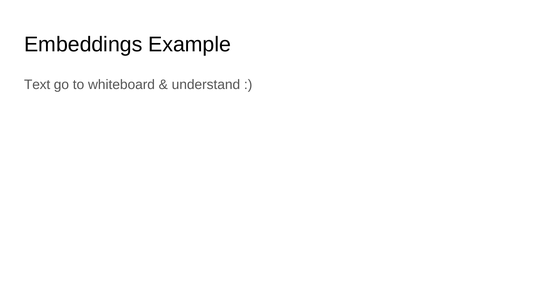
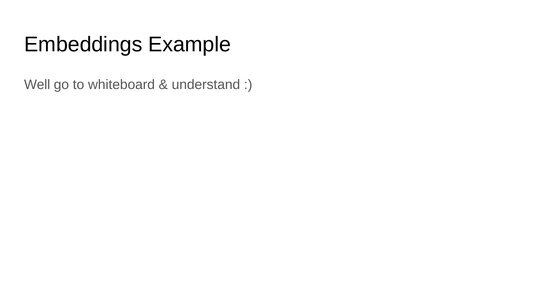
Text: Text -> Well
